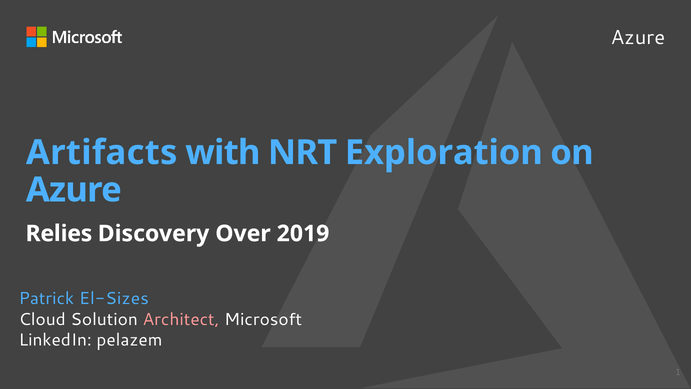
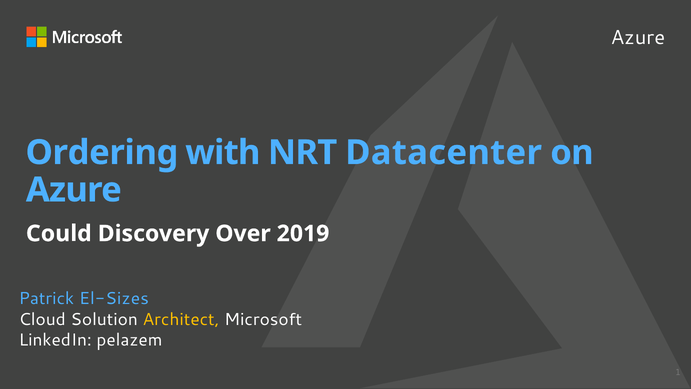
Artifacts: Artifacts -> Ordering
Exploration: Exploration -> Datacenter
Relies: Relies -> Could
Architect colour: pink -> yellow
